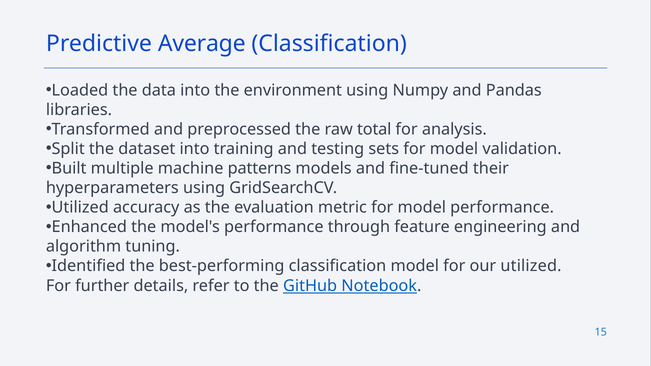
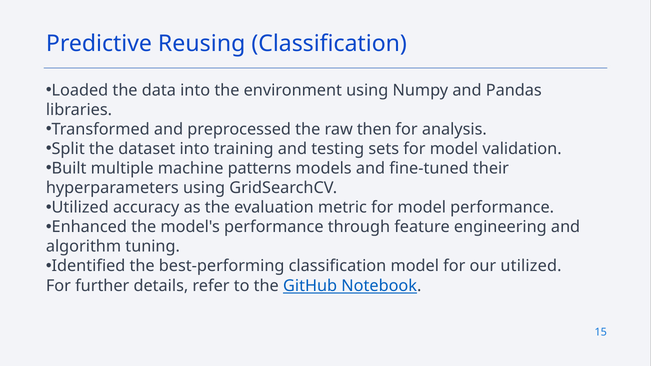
Average: Average -> Reusing
total: total -> then
